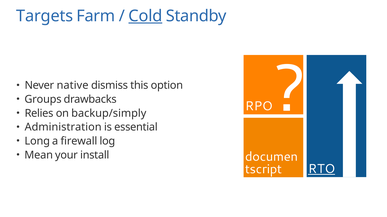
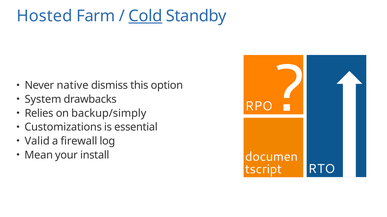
Targets: Targets -> Hosted
Groups: Groups -> System
Administration: Administration -> Customizations
Long: Long -> Valid
RTO underline: present -> none
